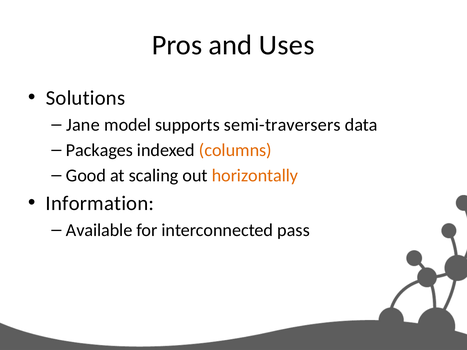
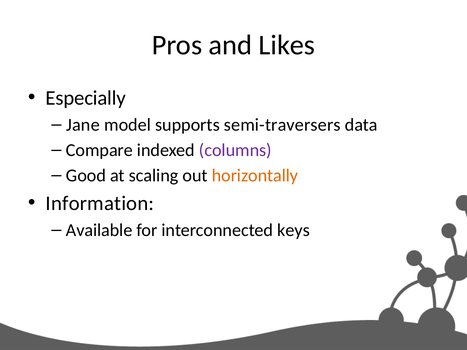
Uses: Uses -> Likes
Solutions: Solutions -> Especially
Packages: Packages -> Compare
columns colour: orange -> purple
pass: pass -> keys
